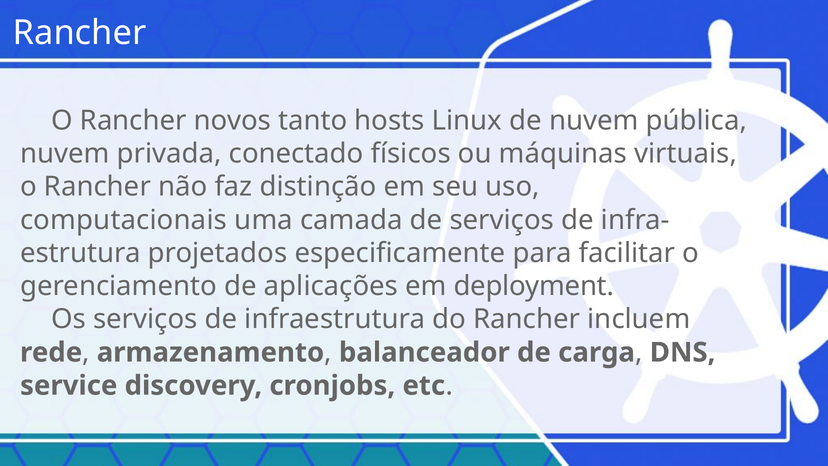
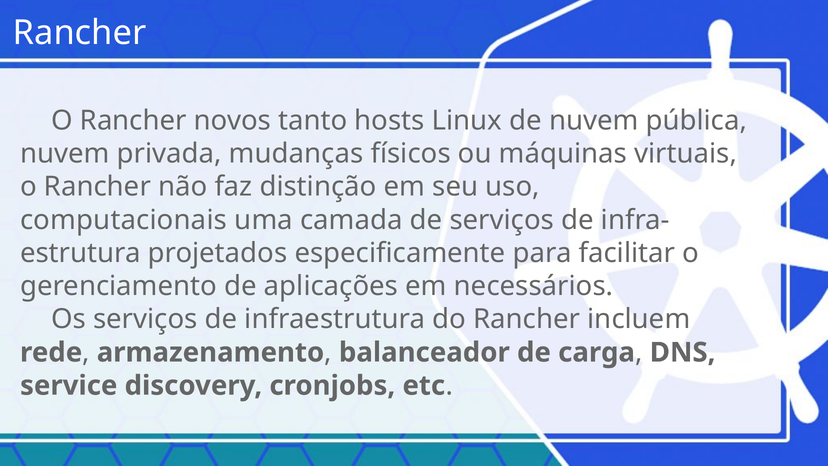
conectado: conectado -> mudanças
deployment: deployment -> necessários
